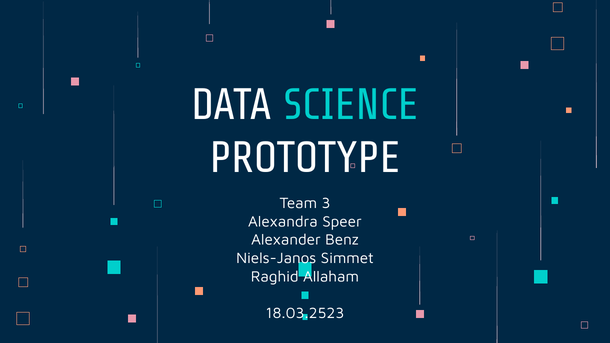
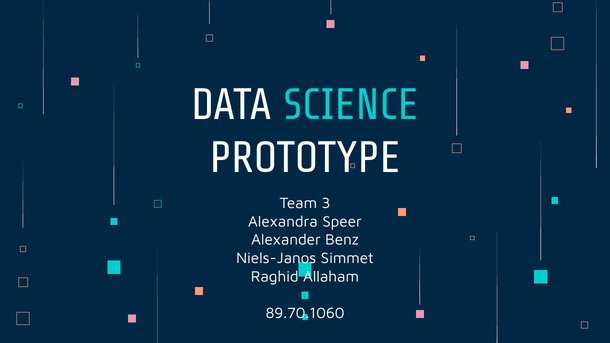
18.03.2523: 18.03.2523 -> 89.70.1060
